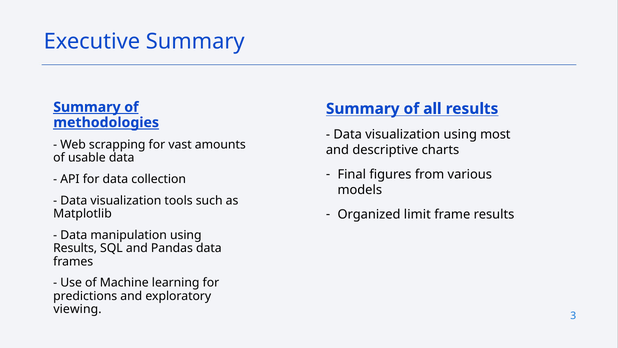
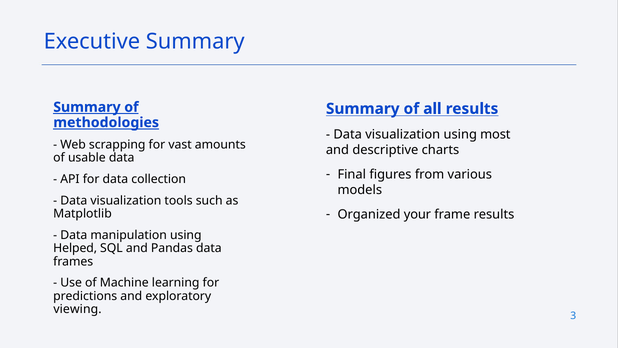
limit: limit -> your
Results at (75, 248): Results -> Helped
